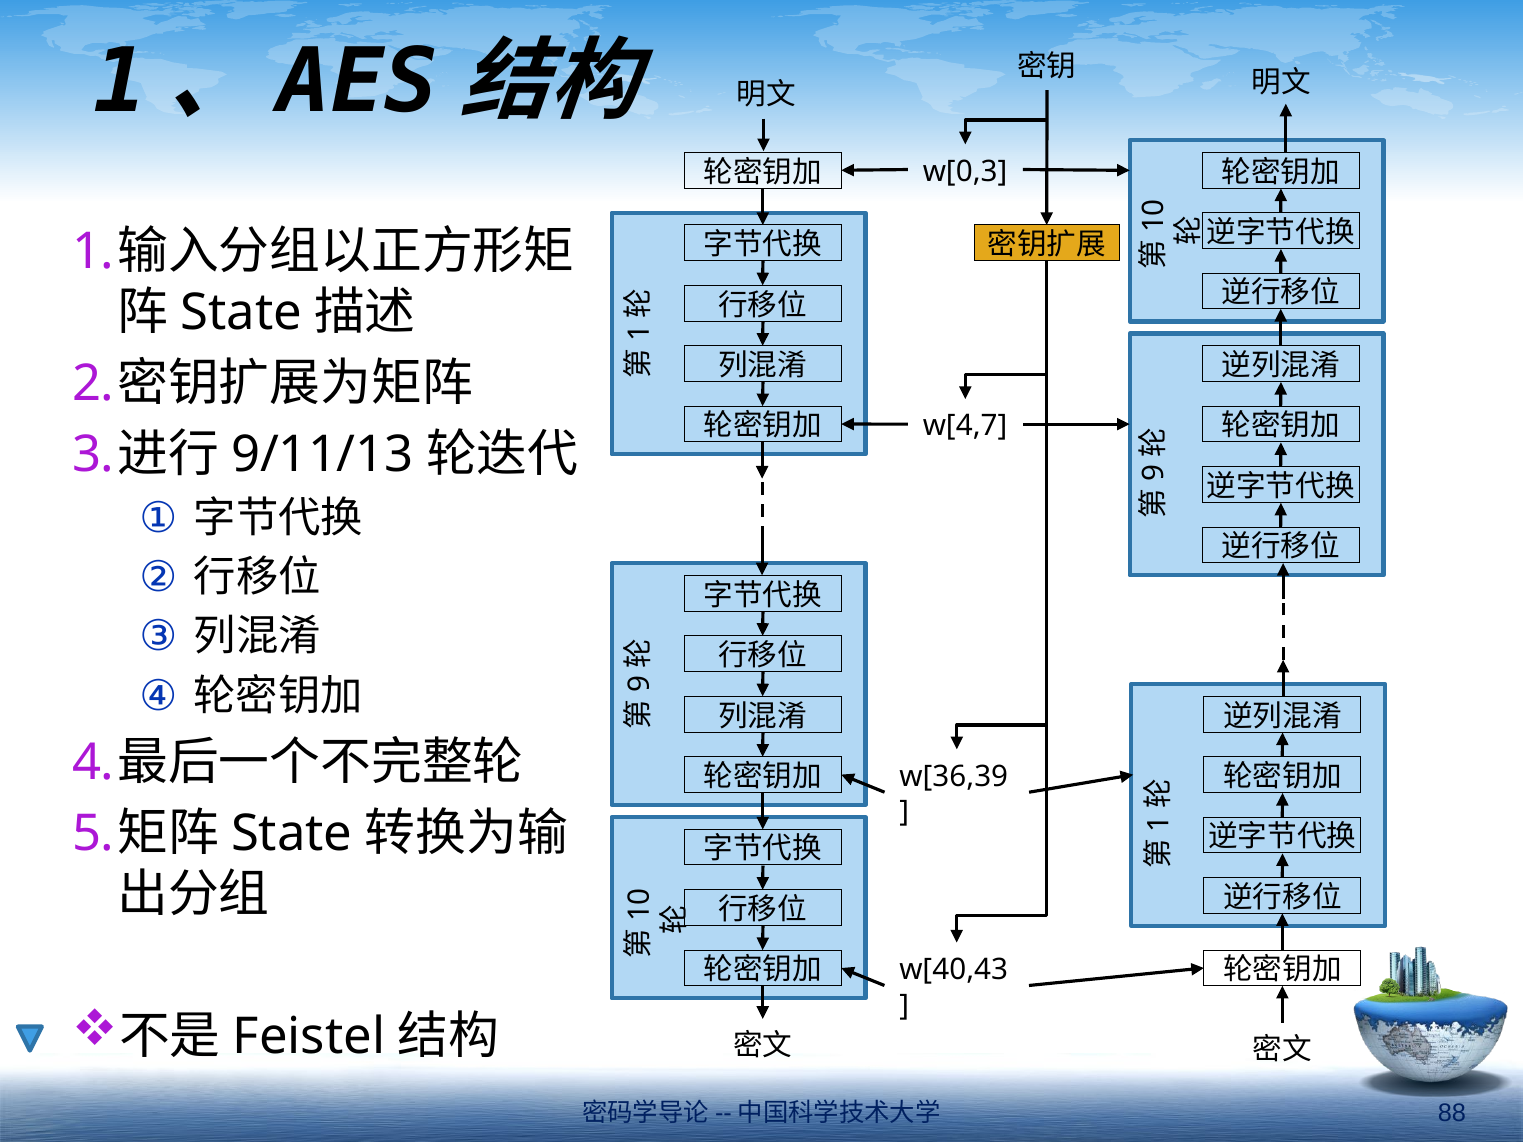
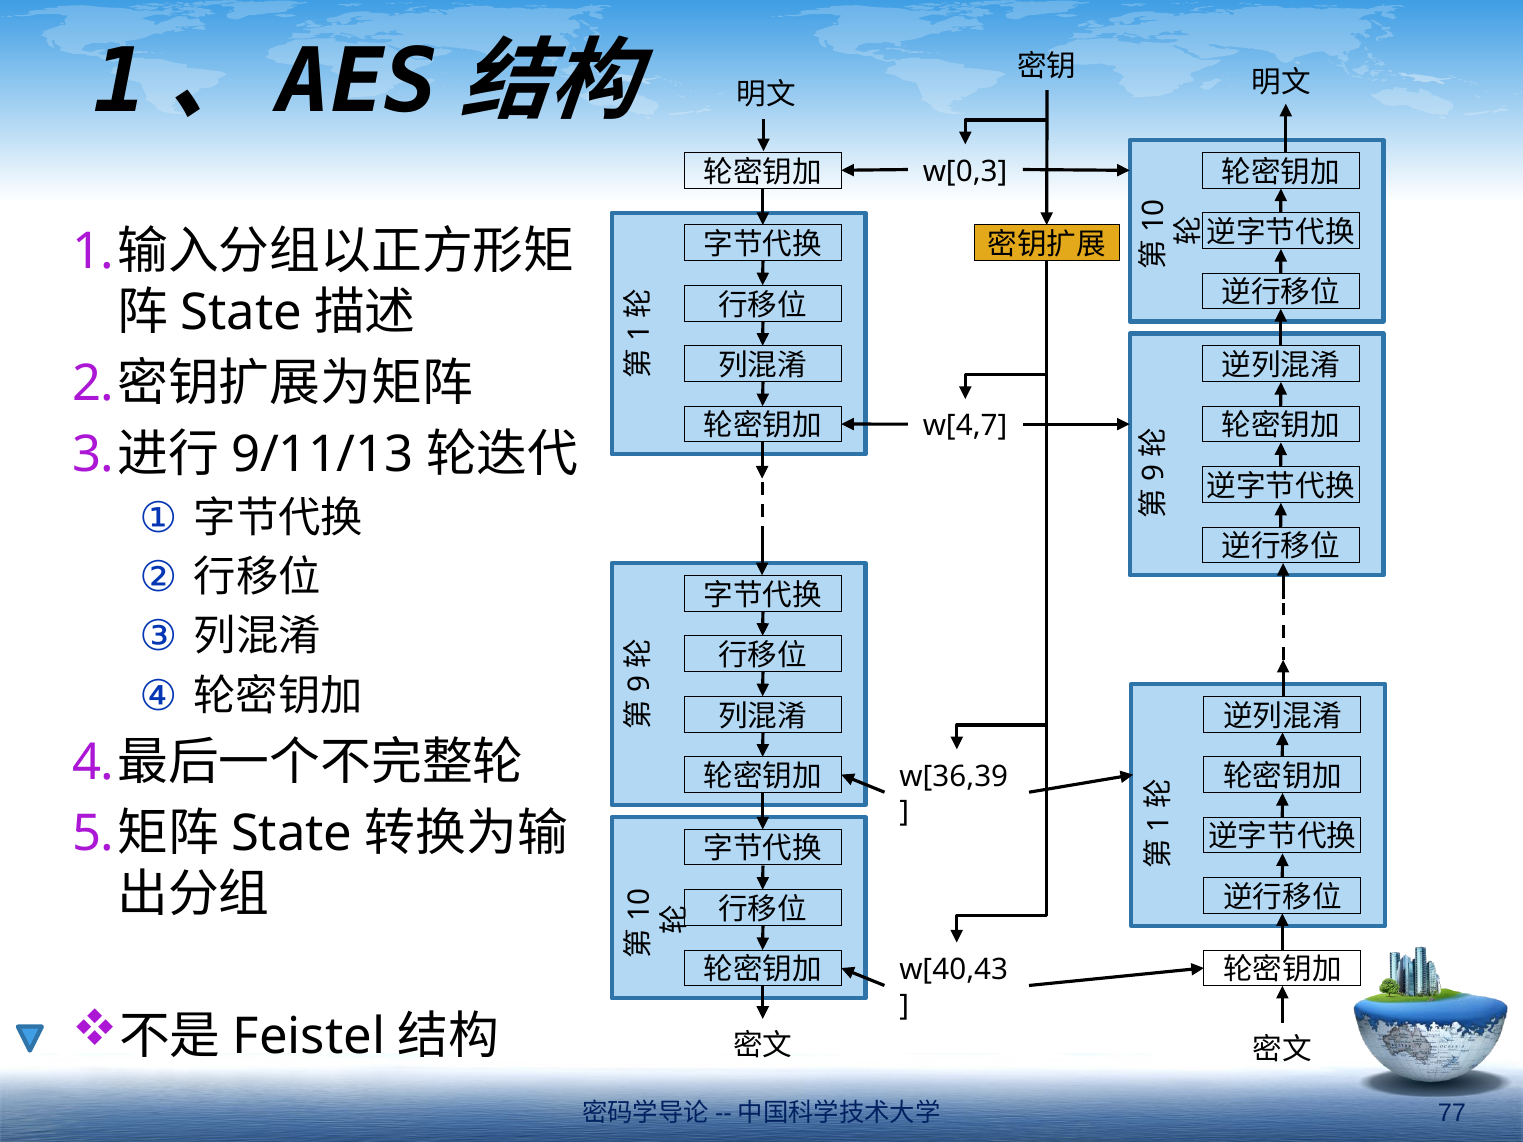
88: 88 -> 77
